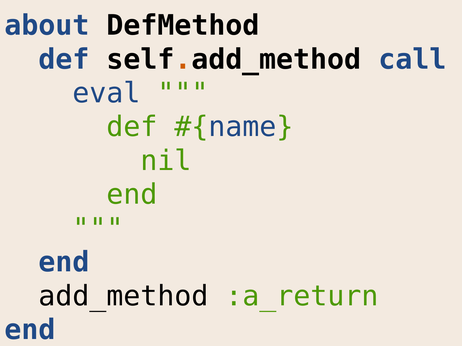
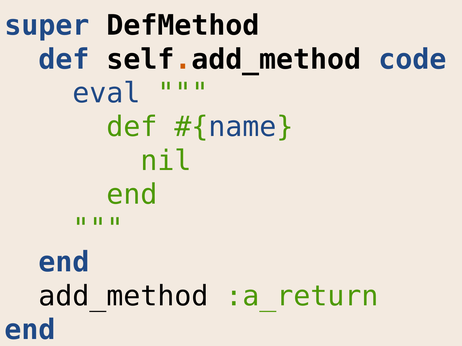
about: about -> super
call: call -> code
